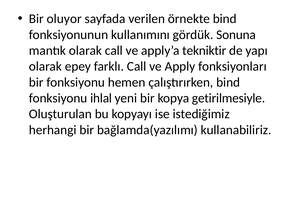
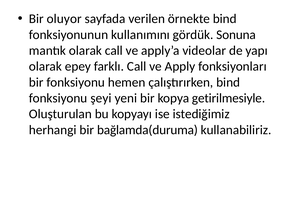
tekniktir: tekniktir -> videolar
ihlal: ihlal -> şeyi
bağlamda(yazılımı: bağlamda(yazılımı -> bağlamda(duruma
